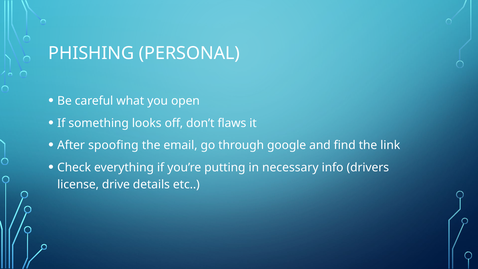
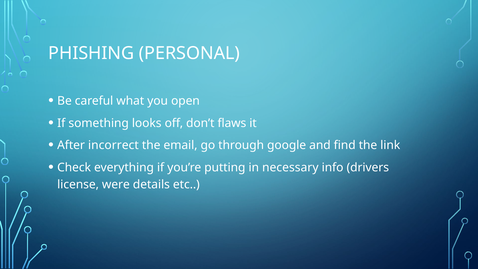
spoofing: spoofing -> incorrect
drive: drive -> were
